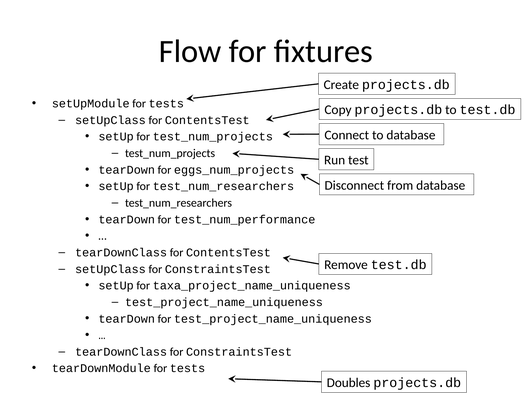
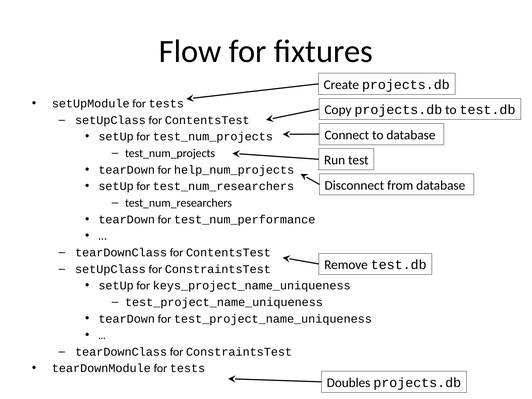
eggs_num_projects: eggs_num_projects -> help_num_projects
taxa_project_name_uniqueness: taxa_project_name_uniqueness -> keys_project_name_uniqueness
